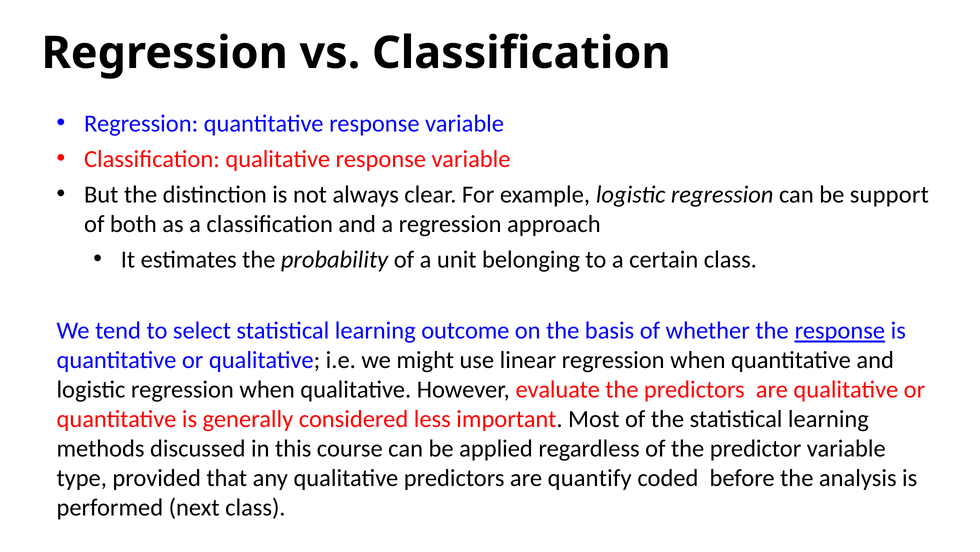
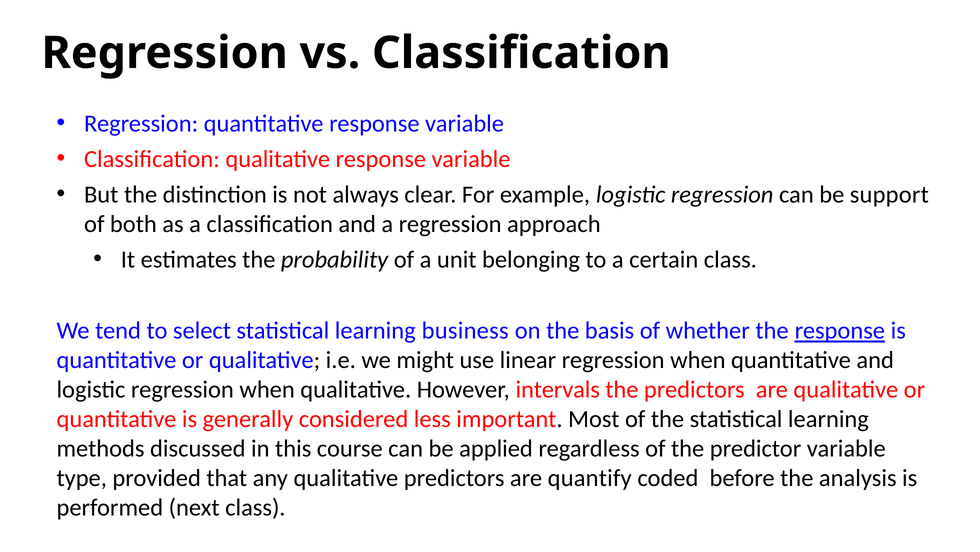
outcome: outcome -> business
evaluate: evaluate -> intervals
